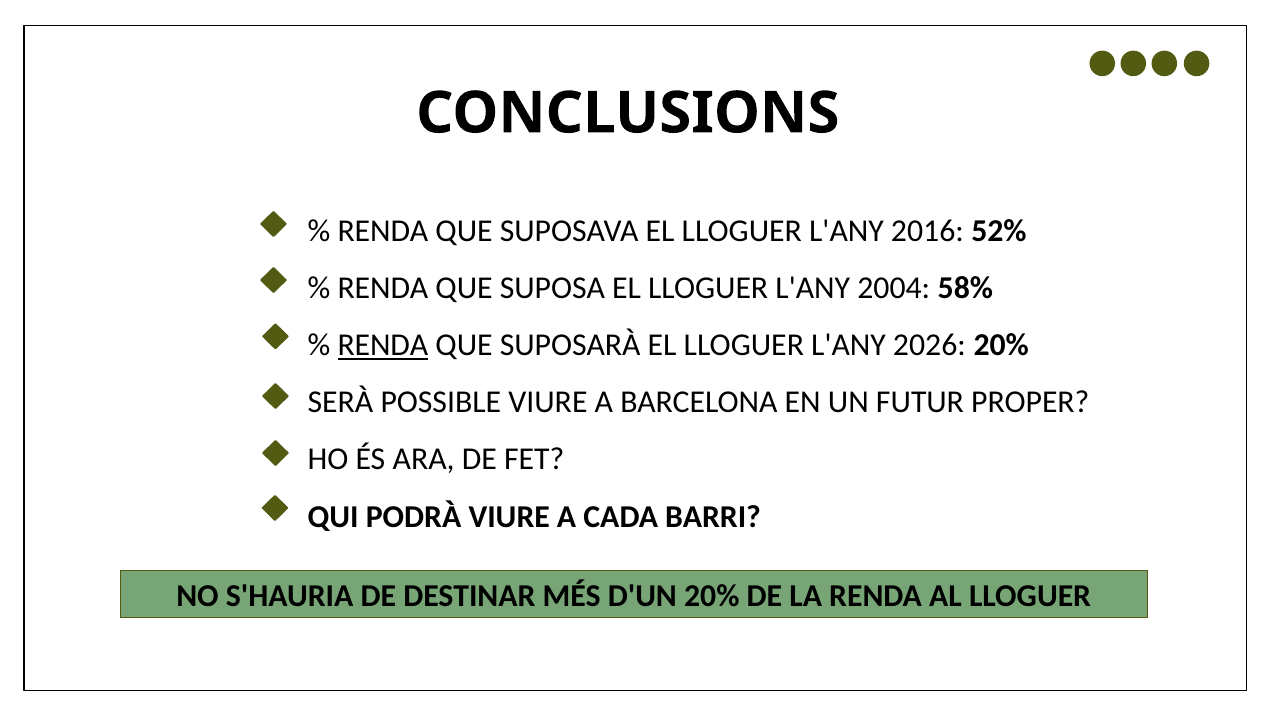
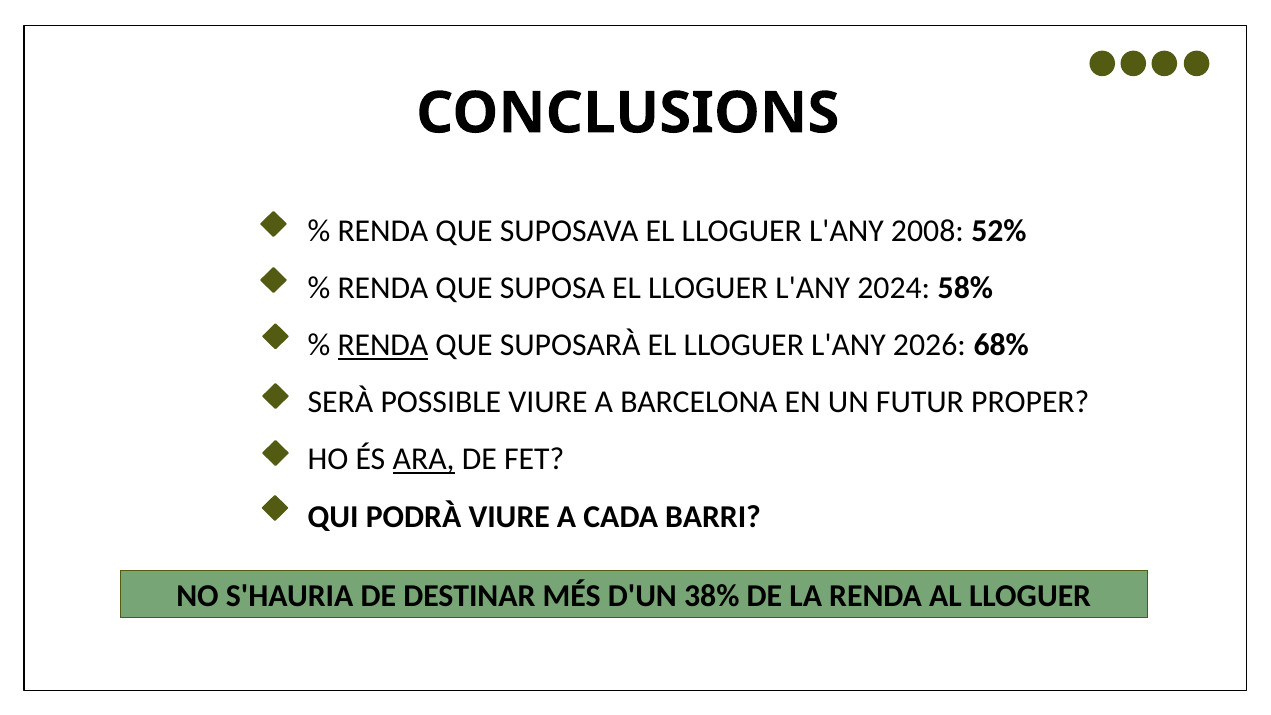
2016: 2016 -> 2008
2004: 2004 -> 2024
2026 20%: 20% -> 68%
ARA underline: none -> present
D'UN 20%: 20% -> 38%
